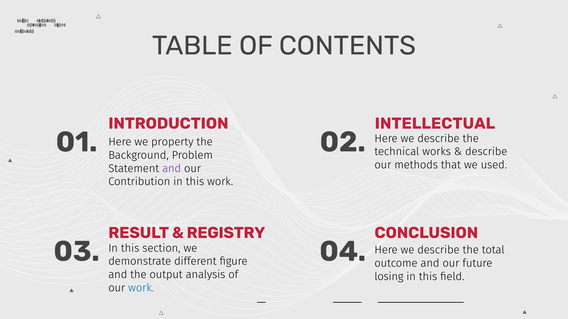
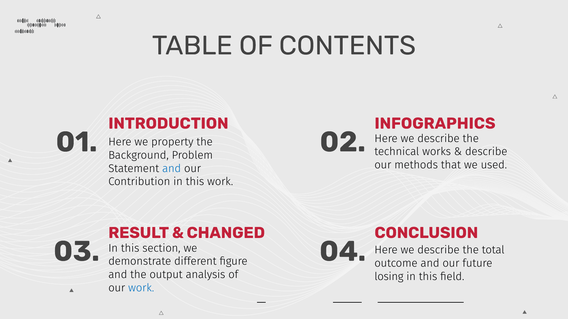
INTELLECTUAL: INTELLECTUAL -> INFOGRAPHICS
and at (172, 169) colour: purple -> blue
REGISTRY: REGISTRY -> CHANGED
